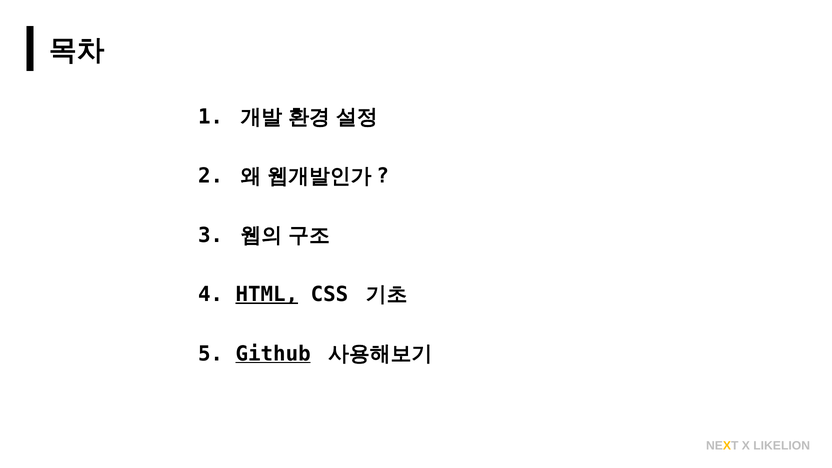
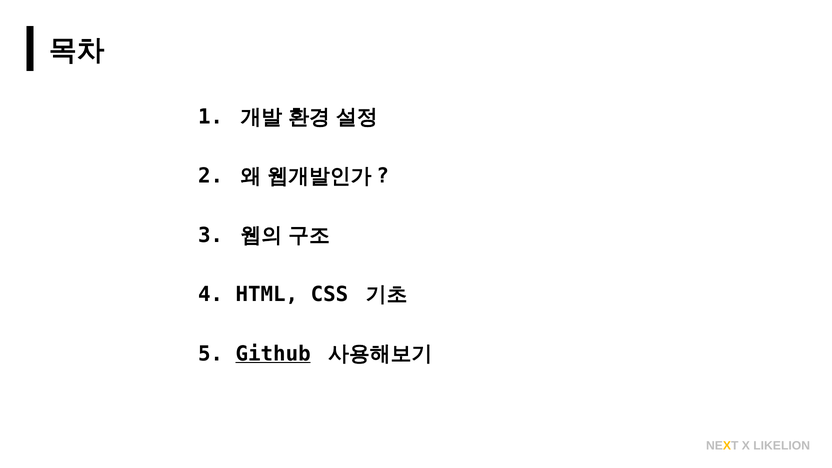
HTML underline: present -> none
